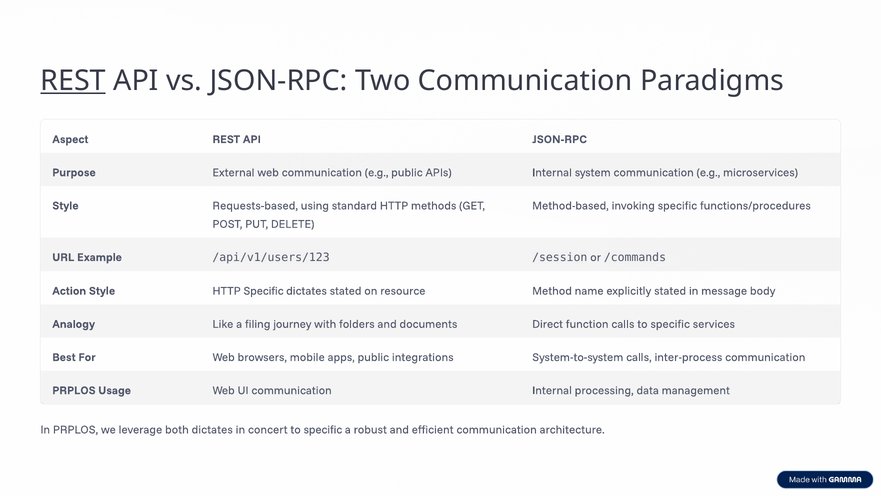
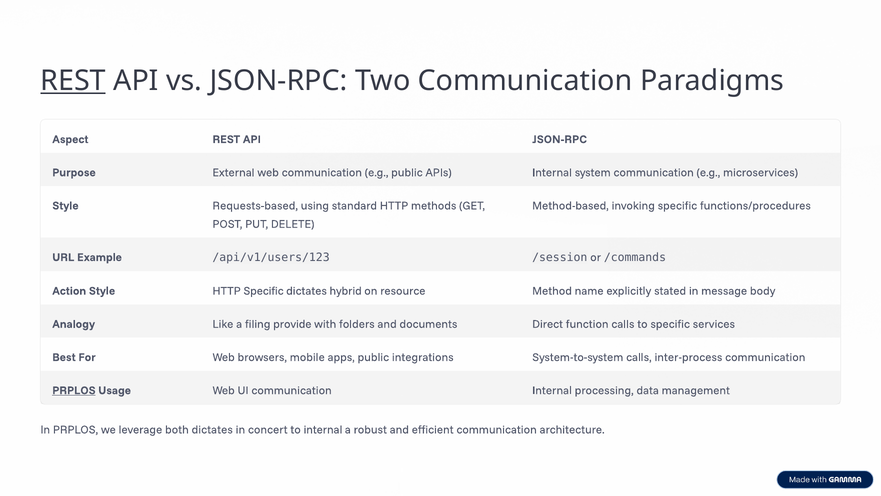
dictates stated: stated -> hybrid
journey: journey -> provide
PRPLOS at (74, 390) underline: none -> present
concert to specific: specific -> internal
